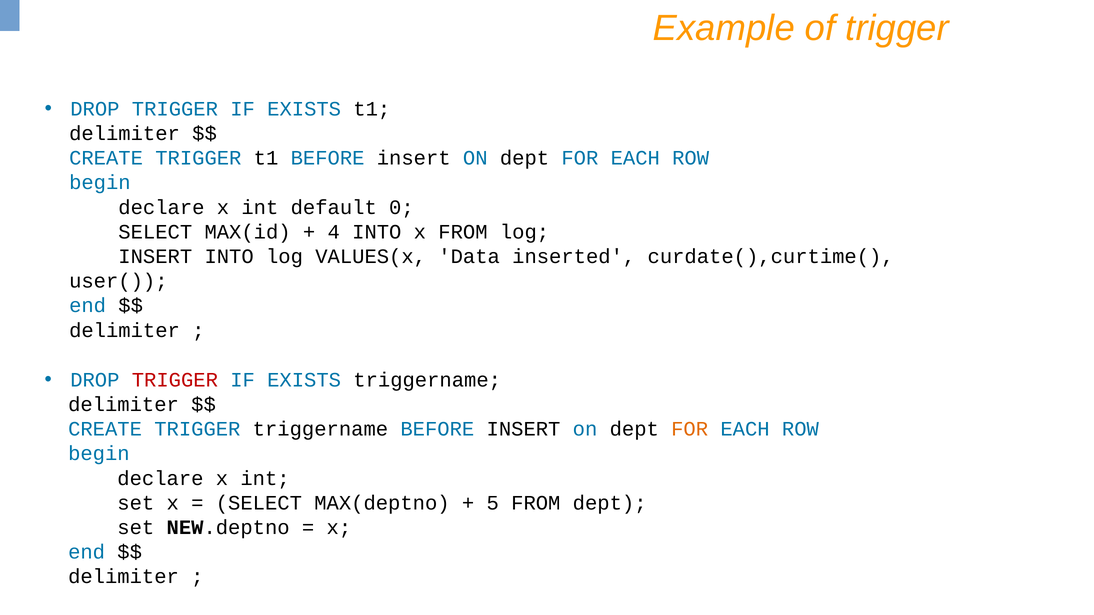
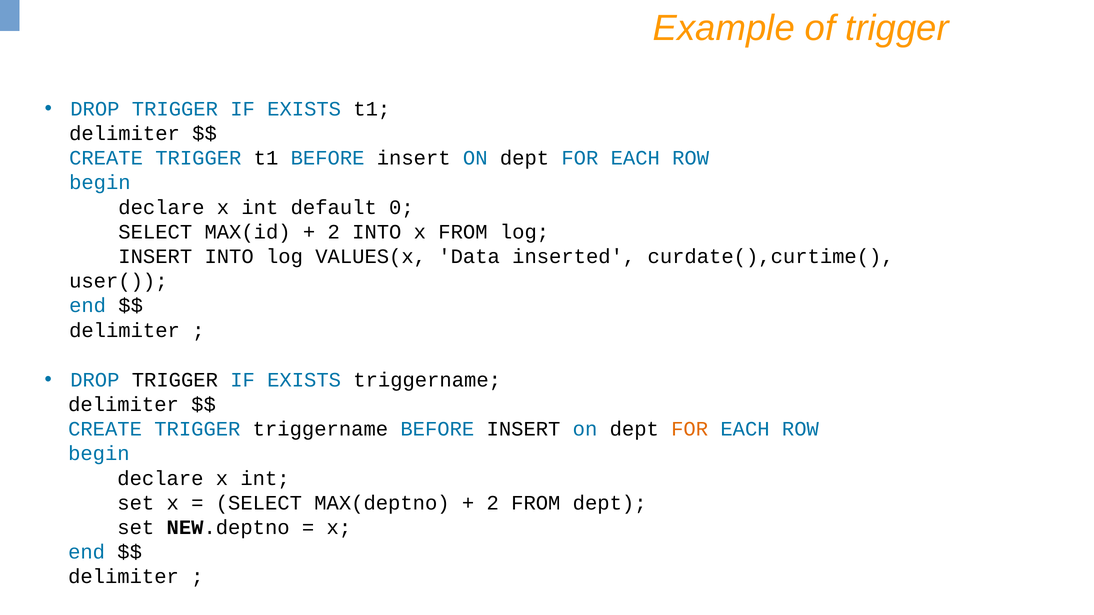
4 at (334, 232): 4 -> 2
TRIGGER at (175, 380) colour: red -> black
5 at (493, 503): 5 -> 2
